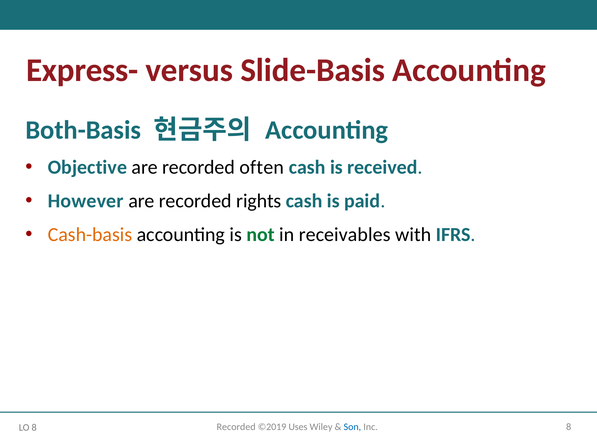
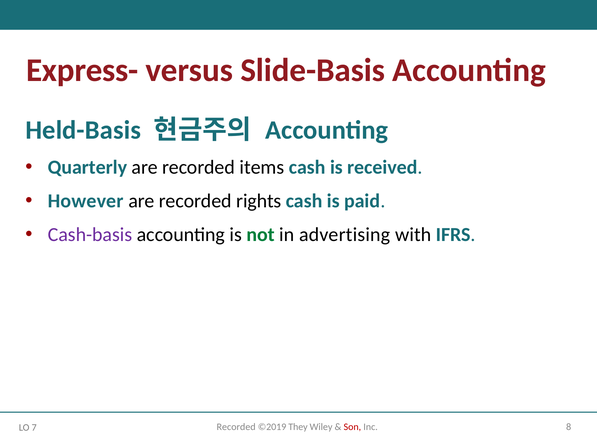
Both-Basis: Both-Basis -> Held-Basis
Objective: Objective -> Quarterly
often: often -> items
Cash-basis colour: orange -> purple
receivables: receivables -> advertising
Uses: Uses -> They
Son colour: blue -> red
LO 8: 8 -> 7
